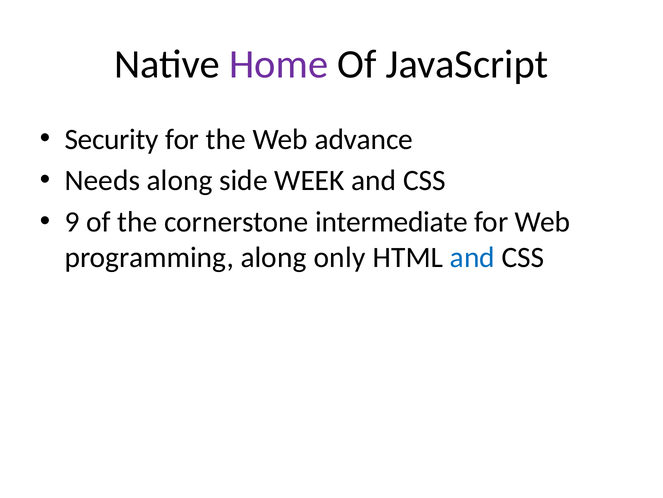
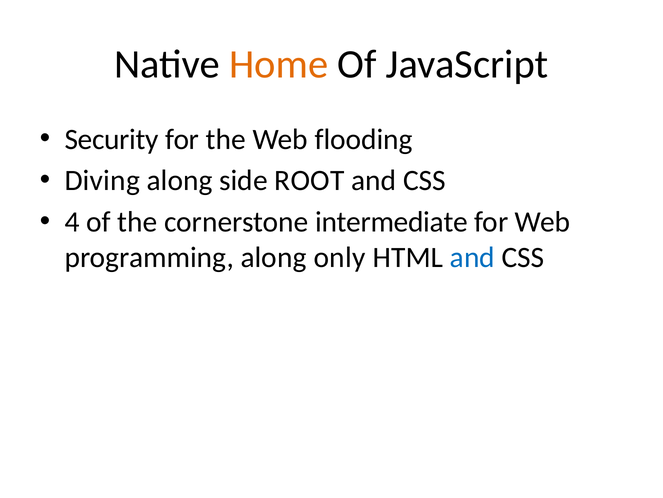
Home colour: purple -> orange
advance: advance -> flooding
Needs: Needs -> Diving
WEEK: WEEK -> ROOT
9: 9 -> 4
